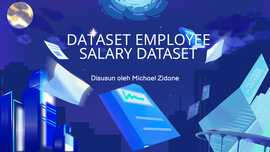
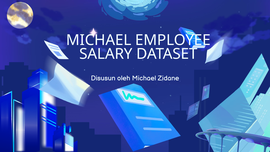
DATASET at (99, 40): DATASET -> MICHAEL
